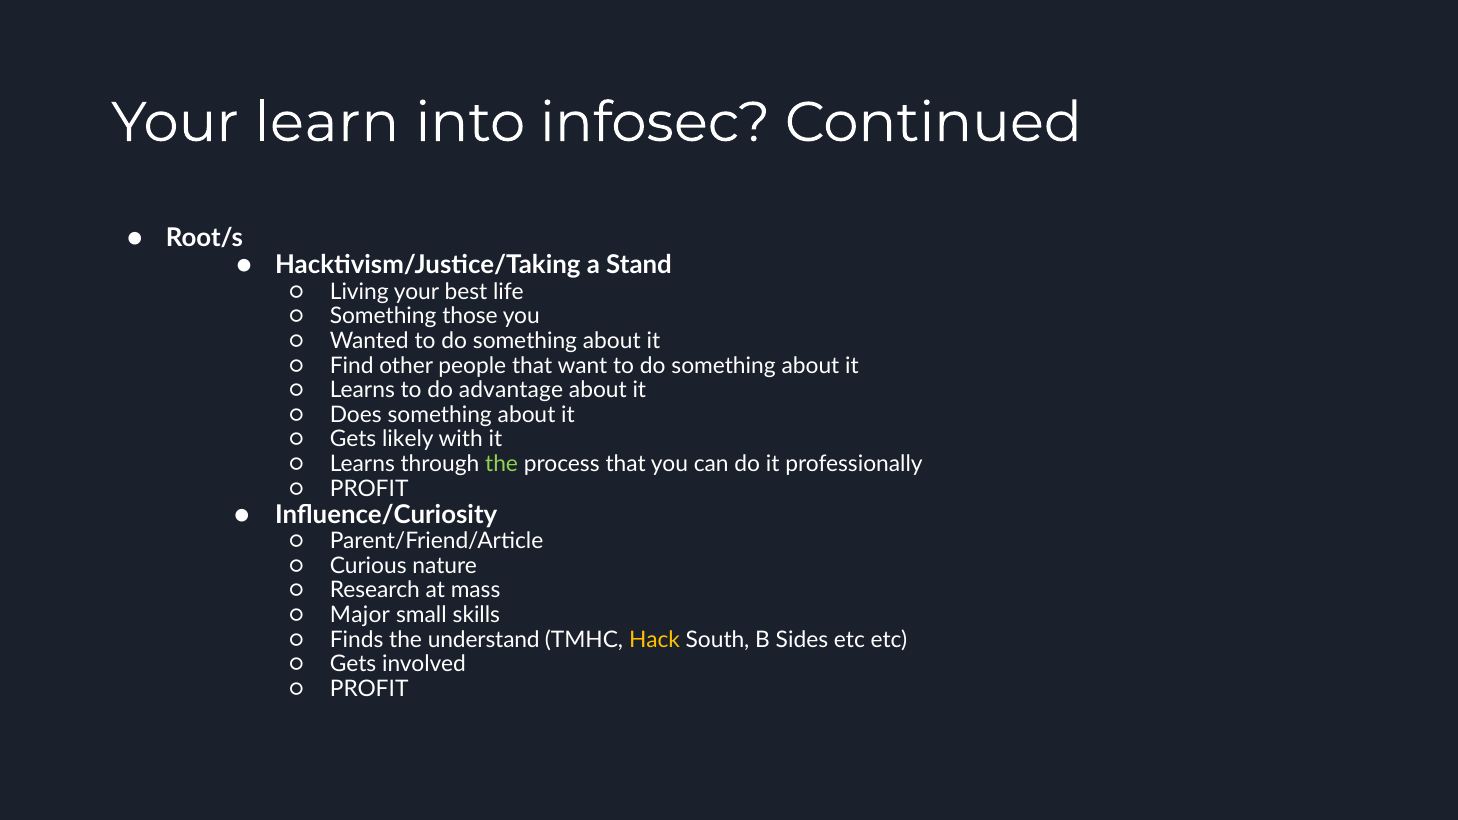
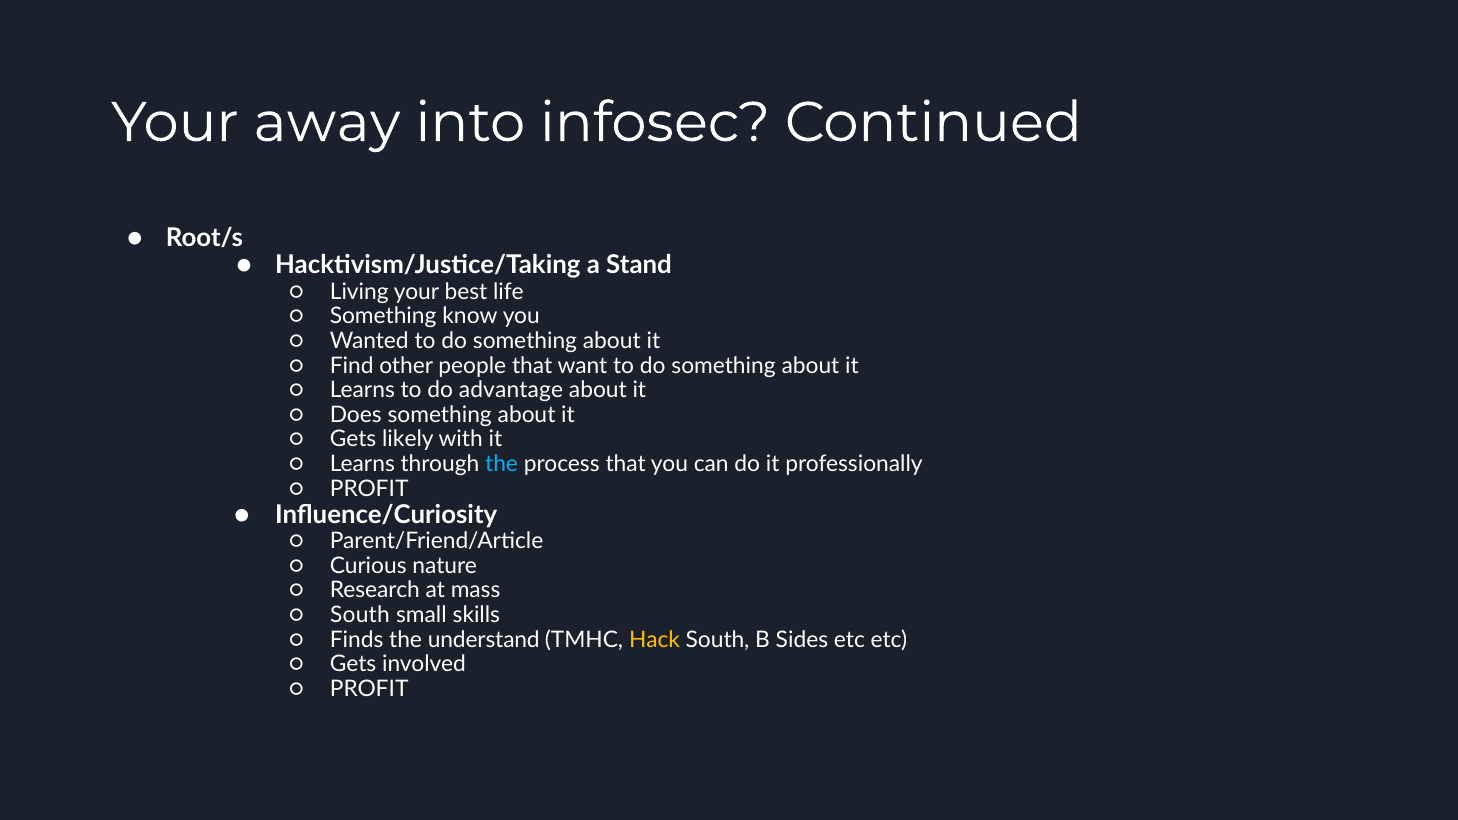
learn: learn -> away
those: those -> know
the at (502, 464) colour: light green -> light blue
Major at (360, 615): Major -> South
